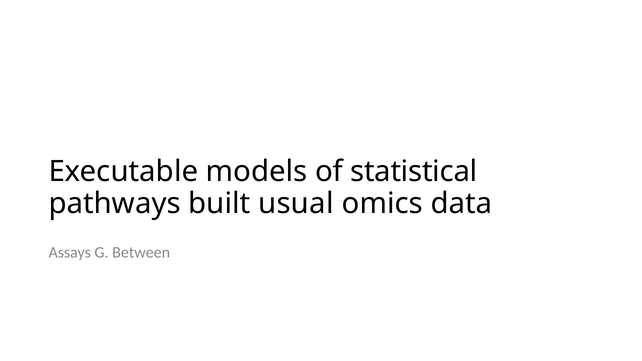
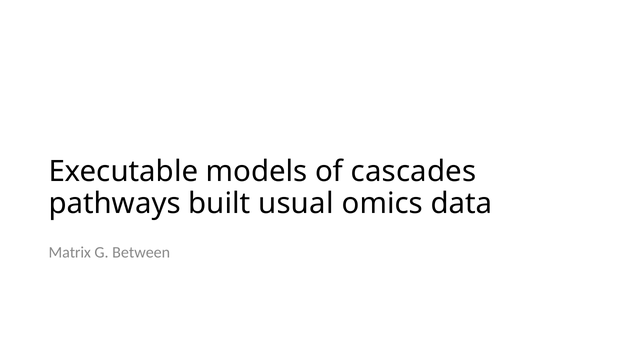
statistical: statistical -> cascades
Assays: Assays -> Matrix
